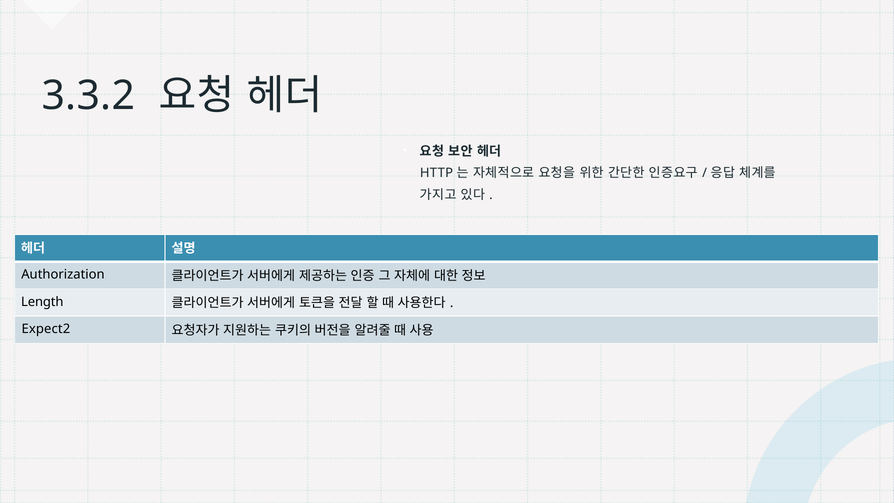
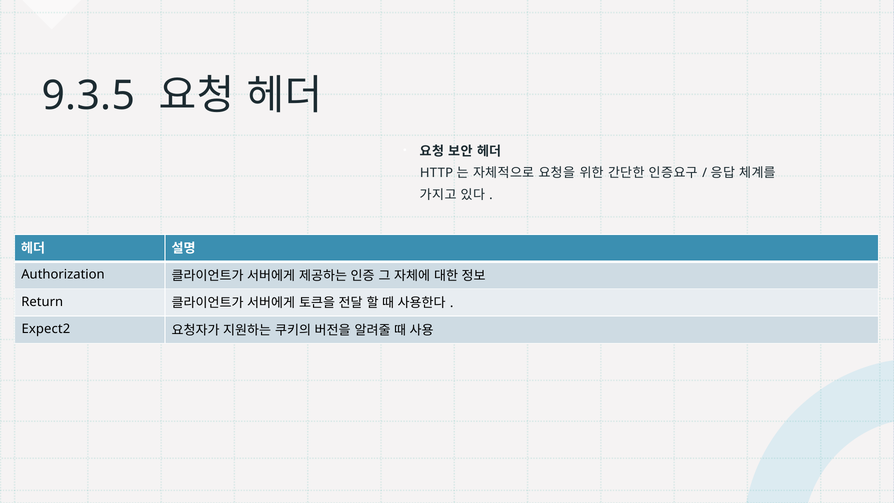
3.3.2: 3.3.2 -> 9.3.5
Length: Length -> Return
